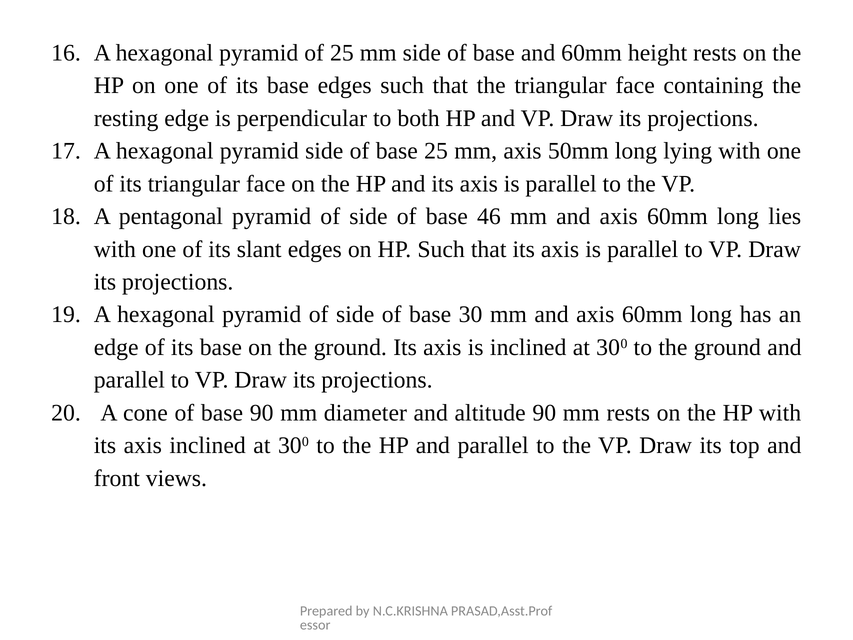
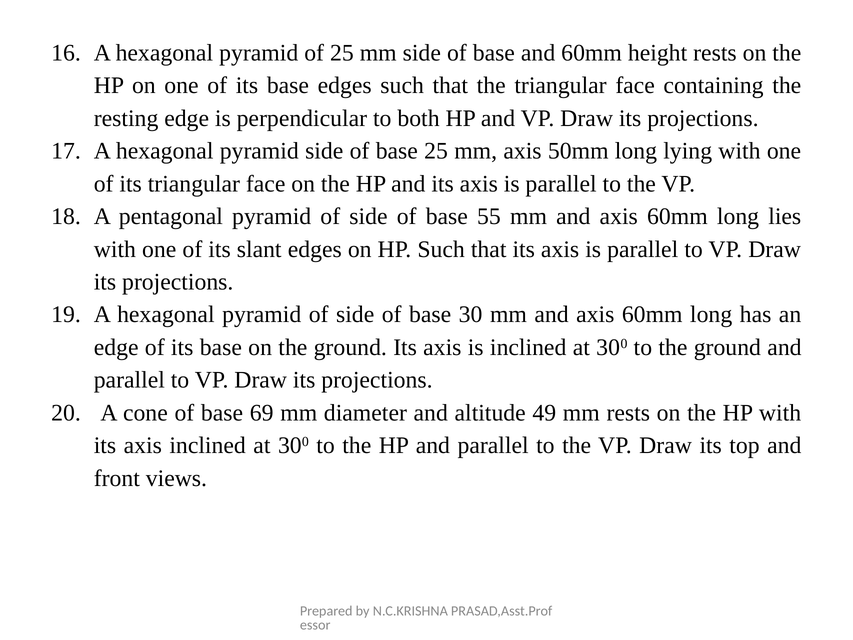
46: 46 -> 55
base 90: 90 -> 69
altitude 90: 90 -> 49
